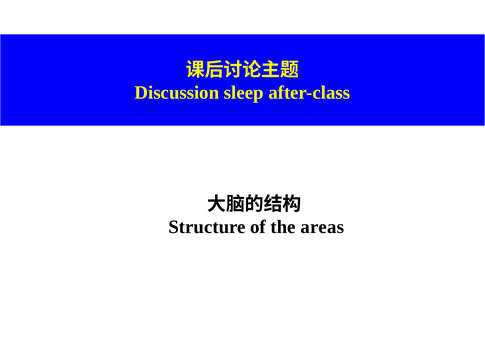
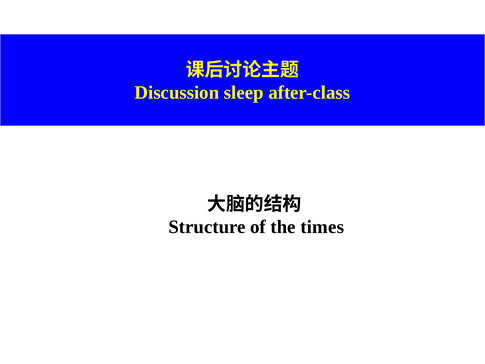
areas: areas -> times
